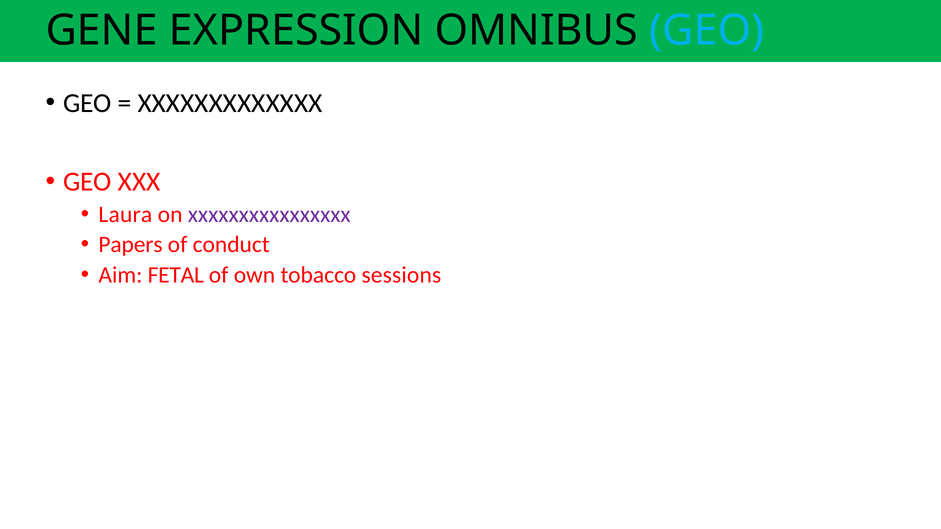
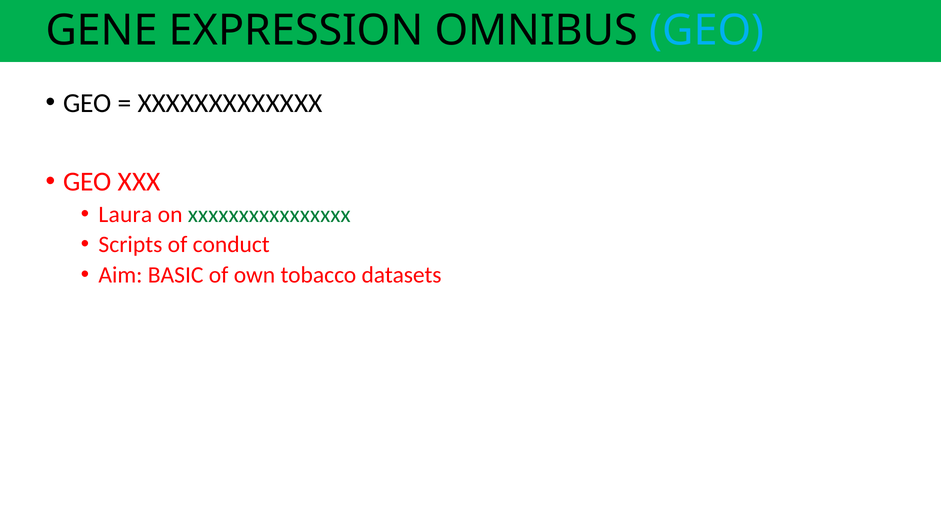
xxxxxxxxxxxxxxxx colour: purple -> green
Papers: Papers -> Scripts
FETAL: FETAL -> BASIC
sessions: sessions -> datasets
